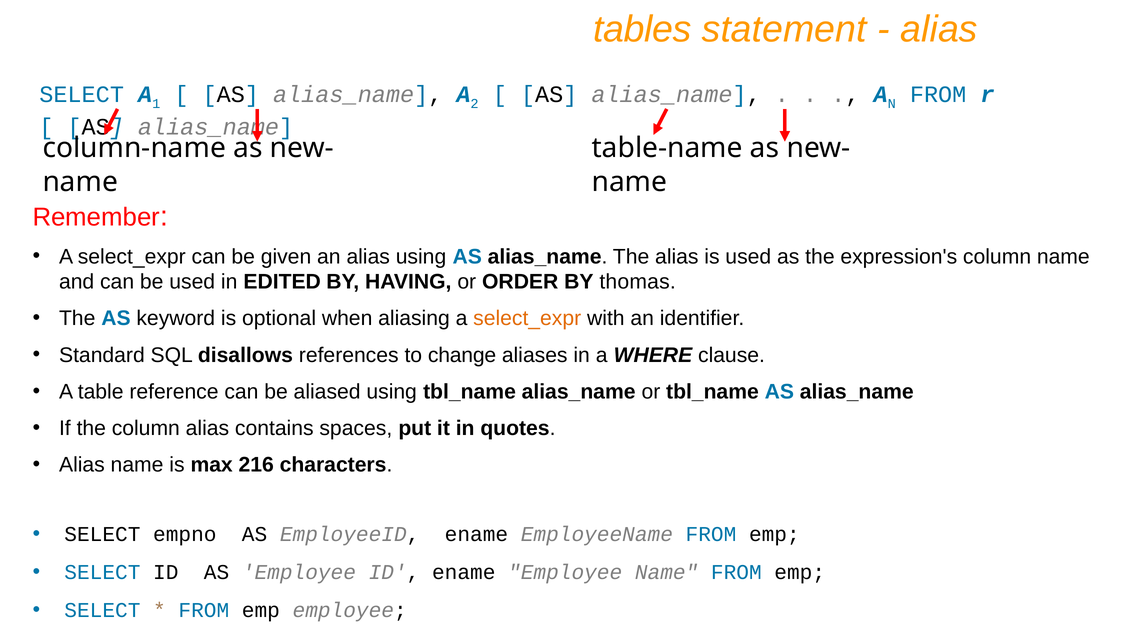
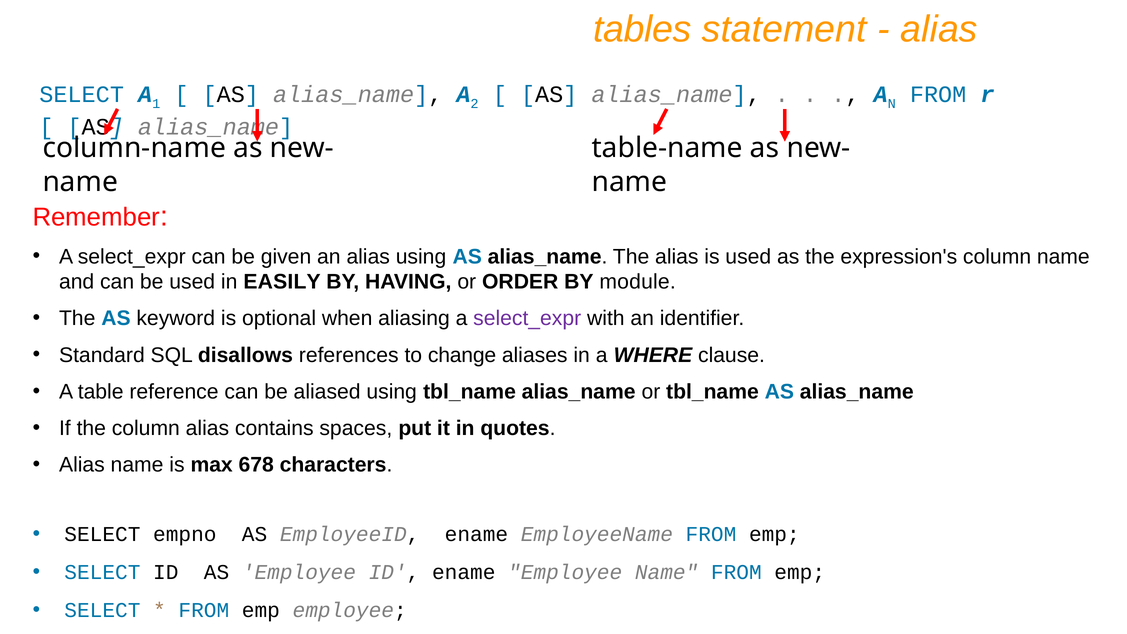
EDITED: EDITED -> EASILY
thomas: thomas -> module
select_expr at (527, 318) colour: orange -> purple
216: 216 -> 678
